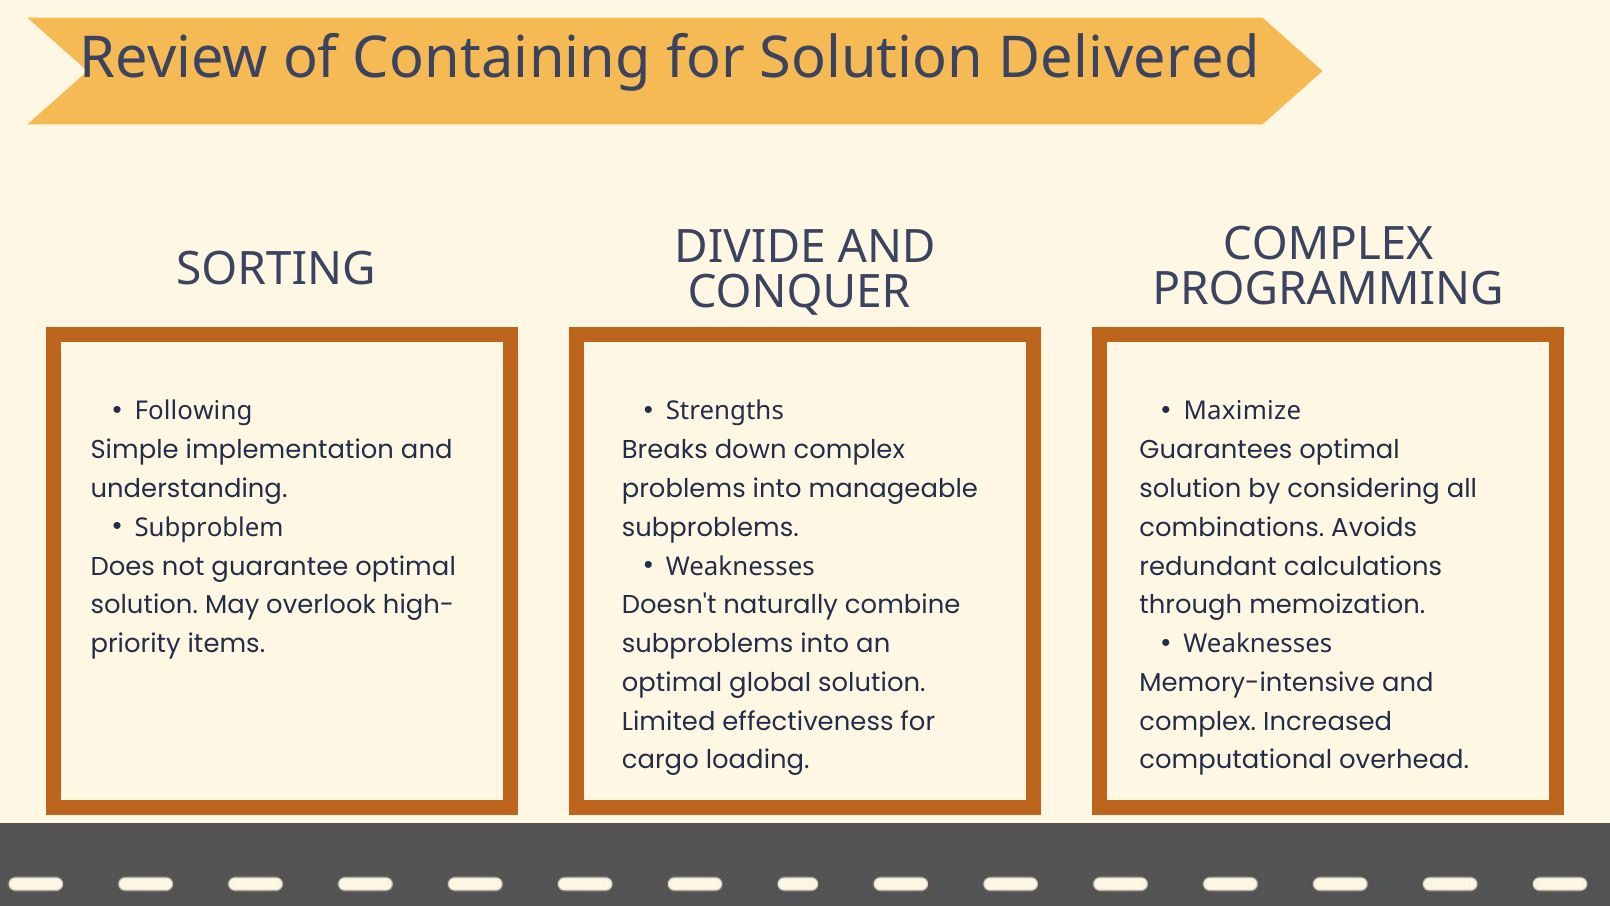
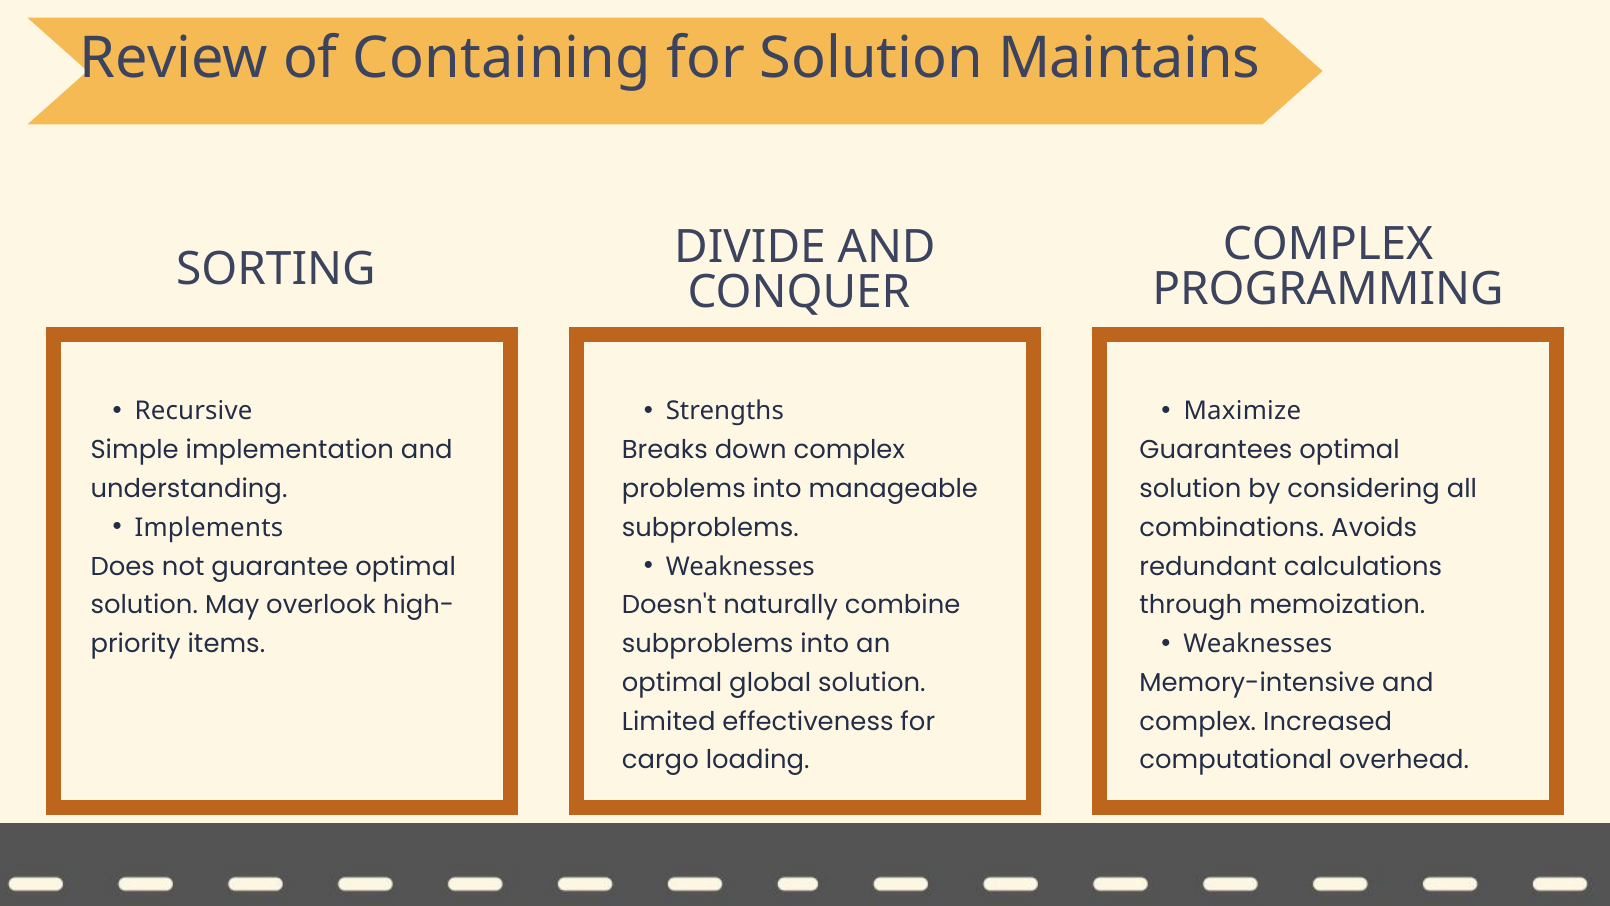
Delivered: Delivered -> Maintains
Following: Following -> Recursive
Subproblem: Subproblem -> Implements
